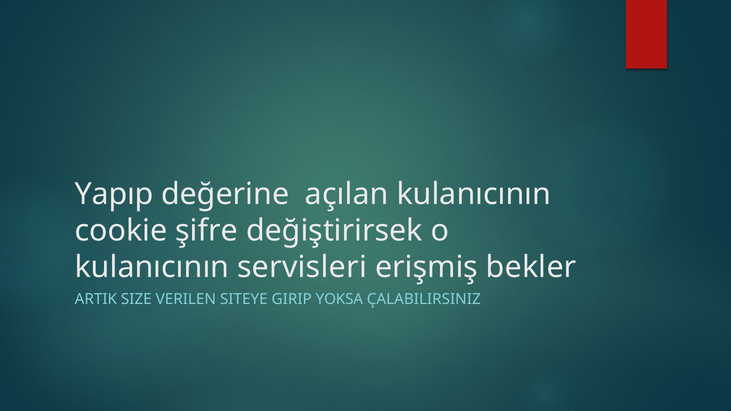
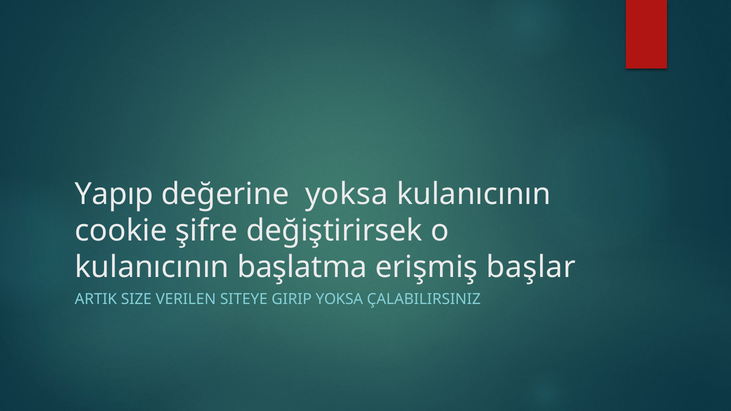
değerine açılan: açılan -> yoksa
servisleri: servisleri -> başlatma
bekler: bekler -> başlar
